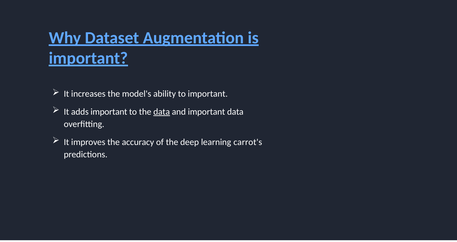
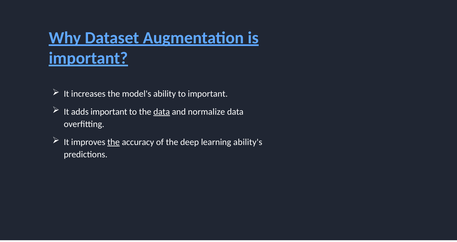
and important: important -> normalize
the at (114, 142) underline: none -> present
carrot's: carrot's -> ability's
